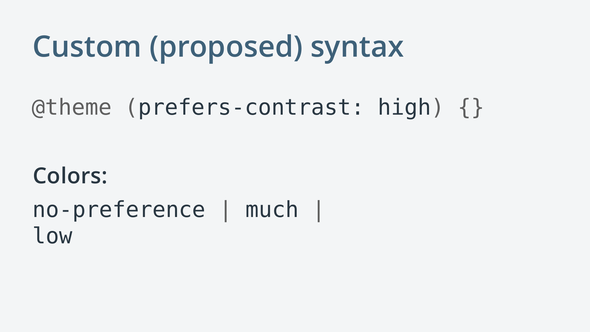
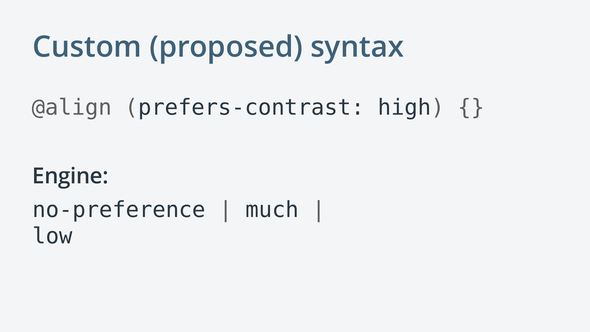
@theme: @theme -> @align
Colors: Colors -> Engine
